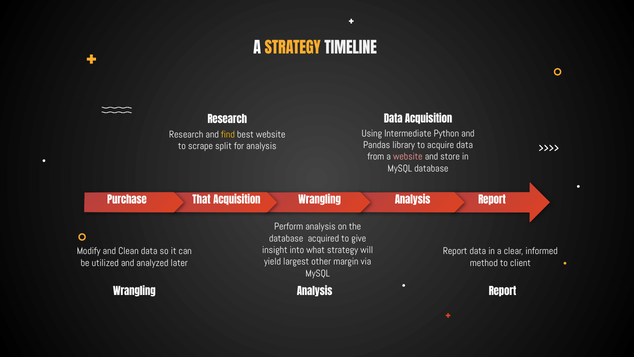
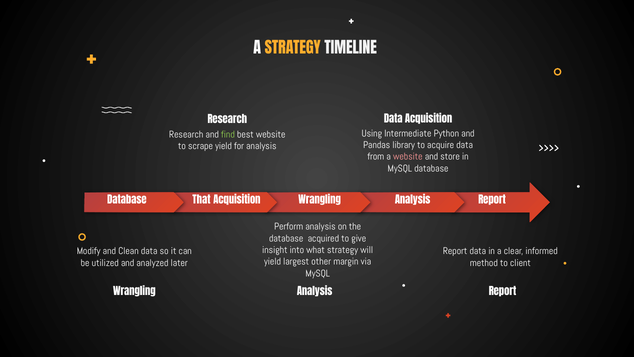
find colour: yellow -> light green
split at (223, 146): split -> yield
Purchase at (127, 200): Purchase -> Database
